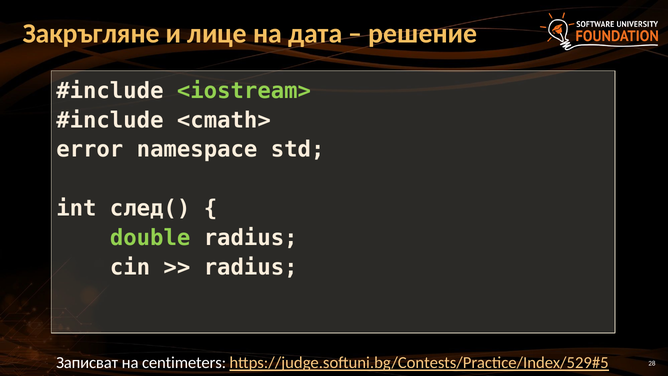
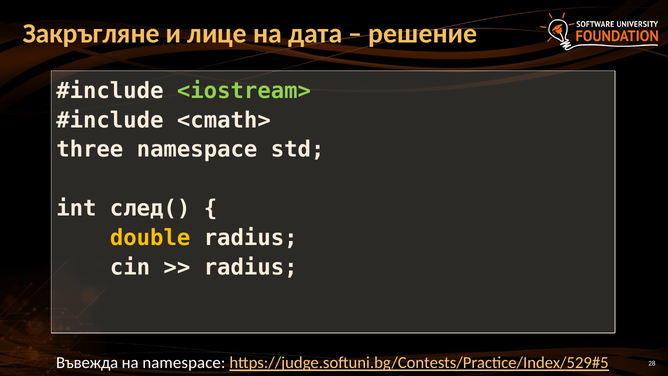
error: error -> three
double colour: light green -> yellow
Записват: Записват -> Въвежда
на centimeters: centimeters -> namespace
